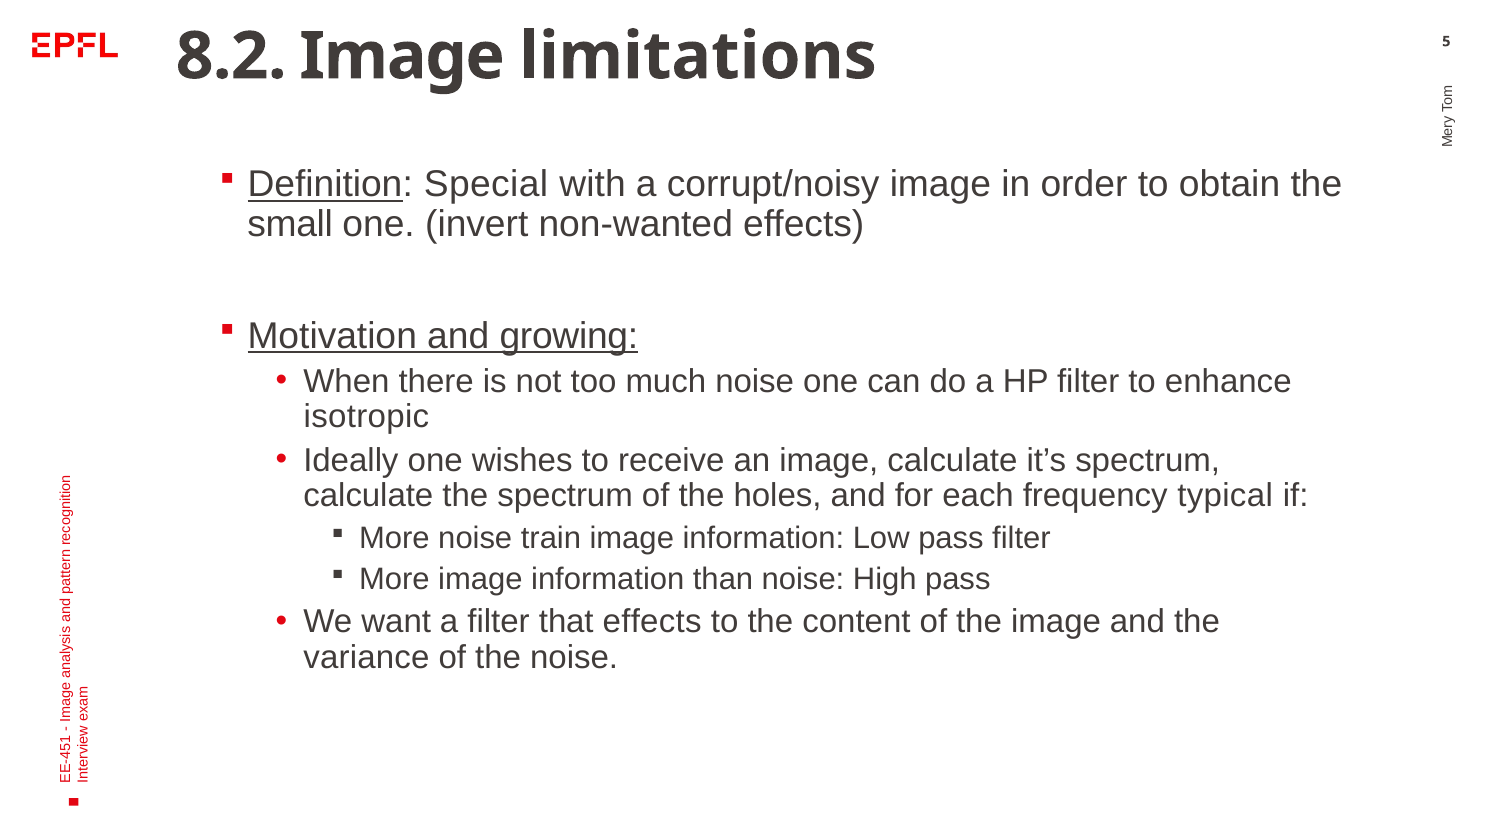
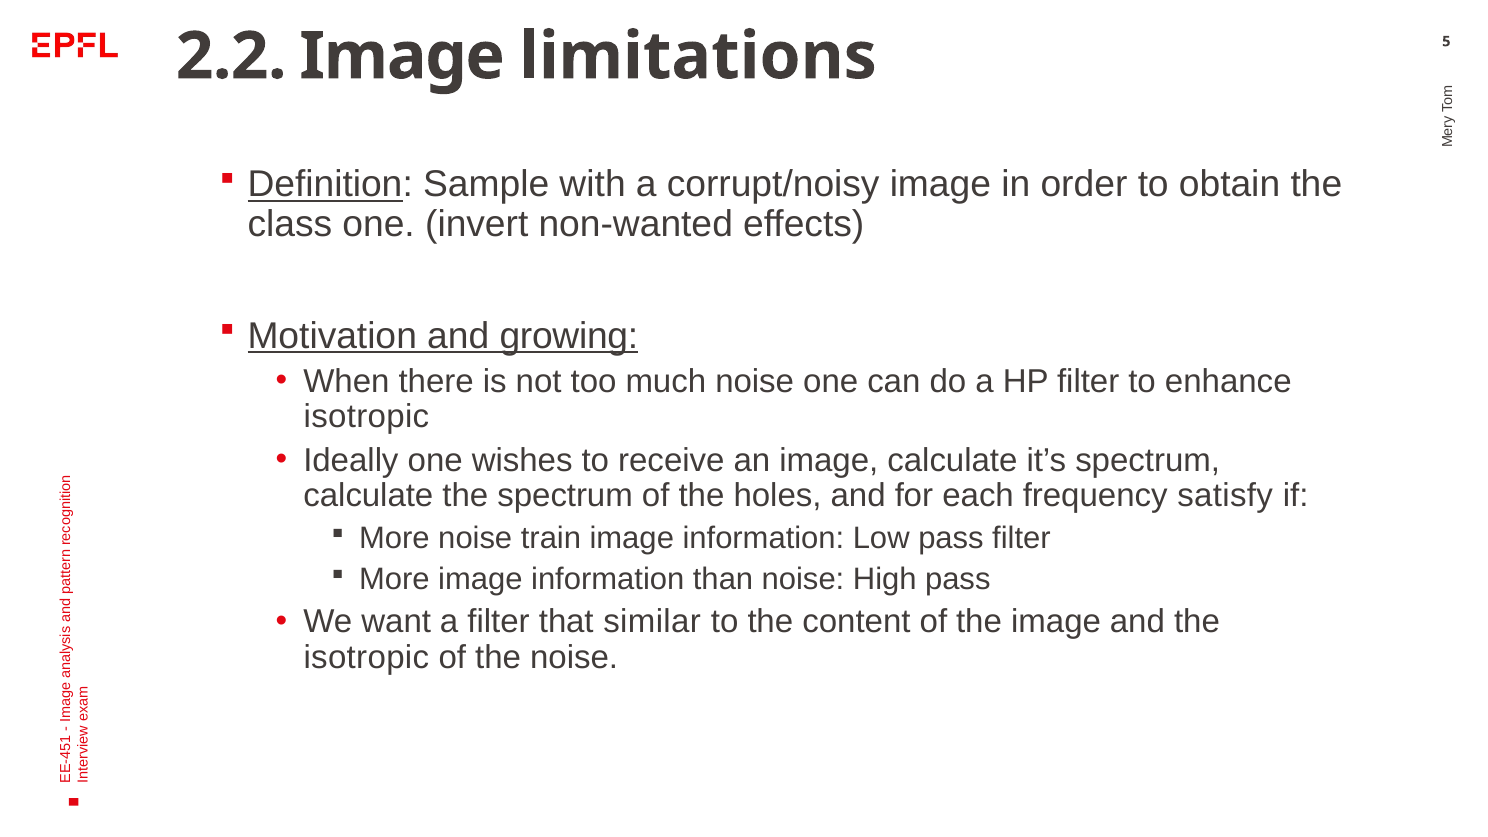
8.2: 8.2 -> 2.2
Special: Special -> Sample
small: small -> class
typical: typical -> satisfy
that effects: effects -> similar
variance at (366, 657): variance -> isotropic
